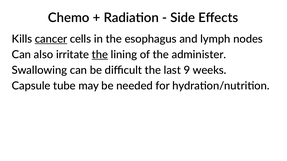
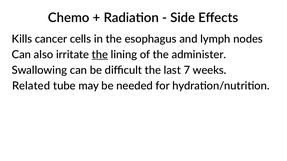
cancer underline: present -> none
9: 9 -> 7
Capsule: Capsule -> Related
